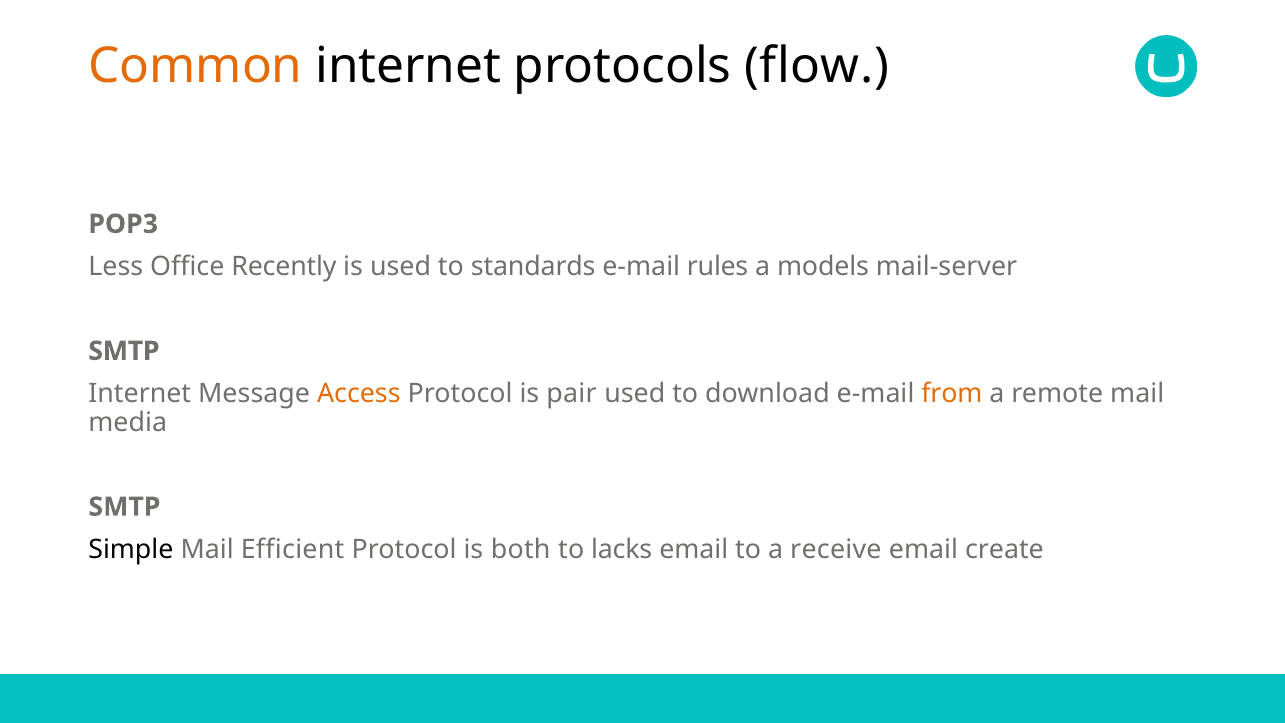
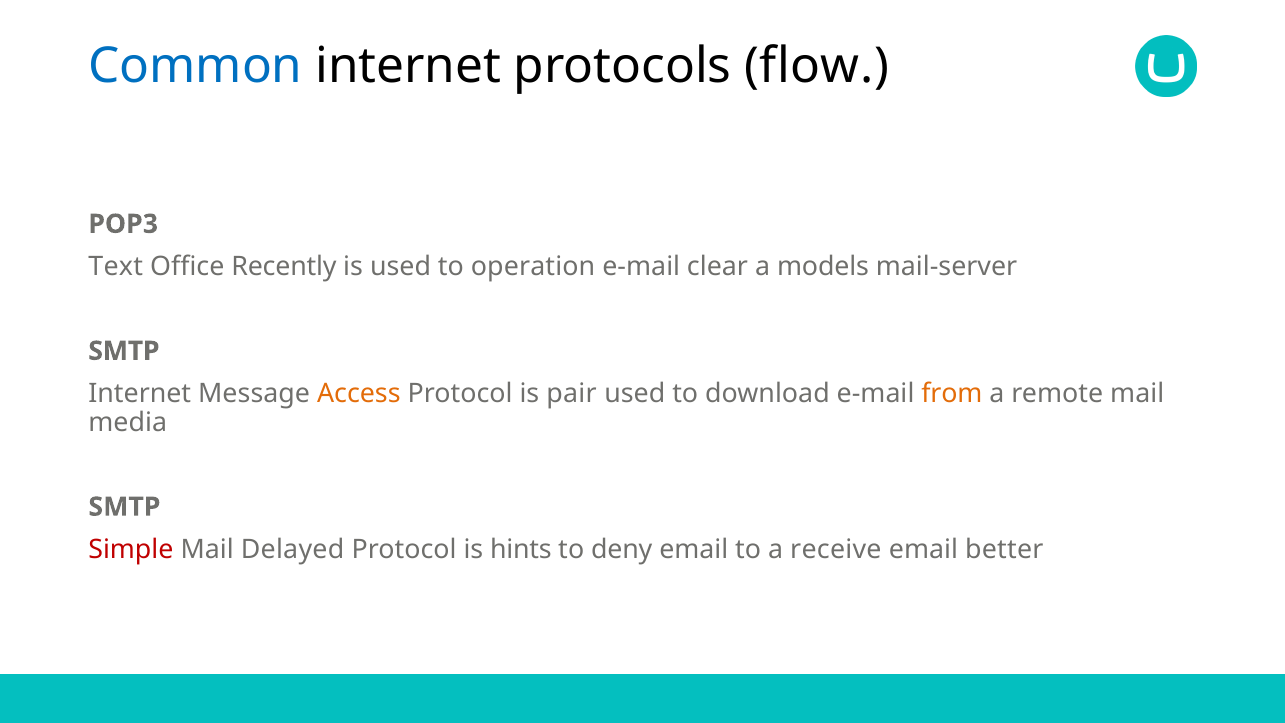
Common colour: orange -> blue
Less: Less -> Text
standards: standards -> operation
rules: rules -> clear
Simple colour: black -> red
Efficient: Efficient -> Delayed
both: both -> hints
lacks: lacks -> deny
create: create -> better
